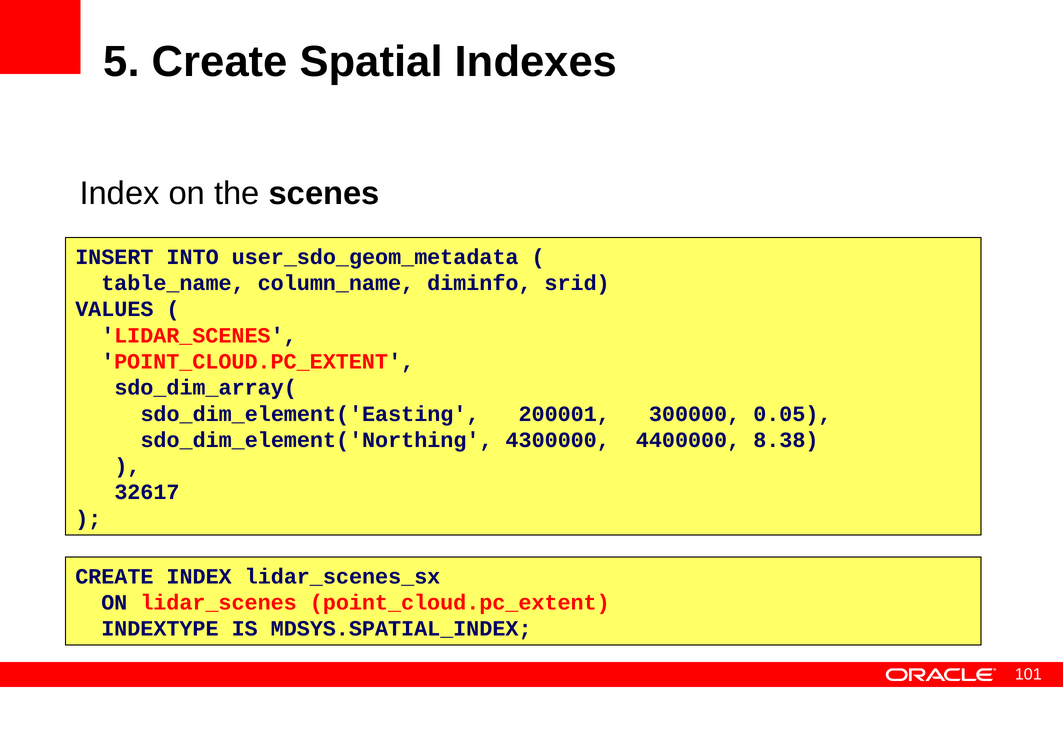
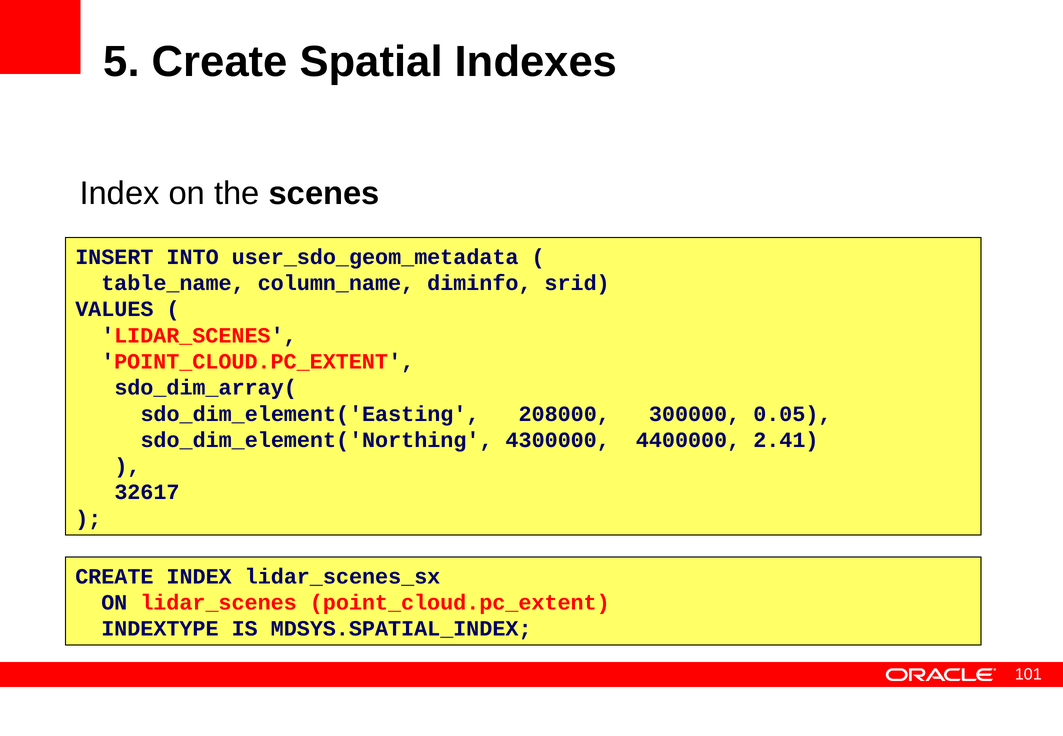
200001: 200001 -> 208000
8.38: 8.38 -> 2.41
